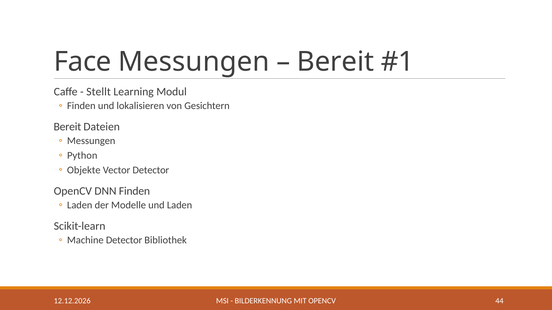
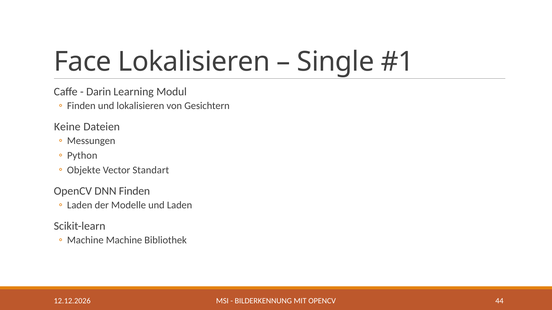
Face Messungen: Messungen -> Lokalisieren
Bereit at (335, 62): Bereit -> Single
Stellt: Stellt -> Darin
Bereit at (67, 127): Bereit -> Keine
Vector Detector: Detector -> Standart
Machine Detector: Detector -> Machine
